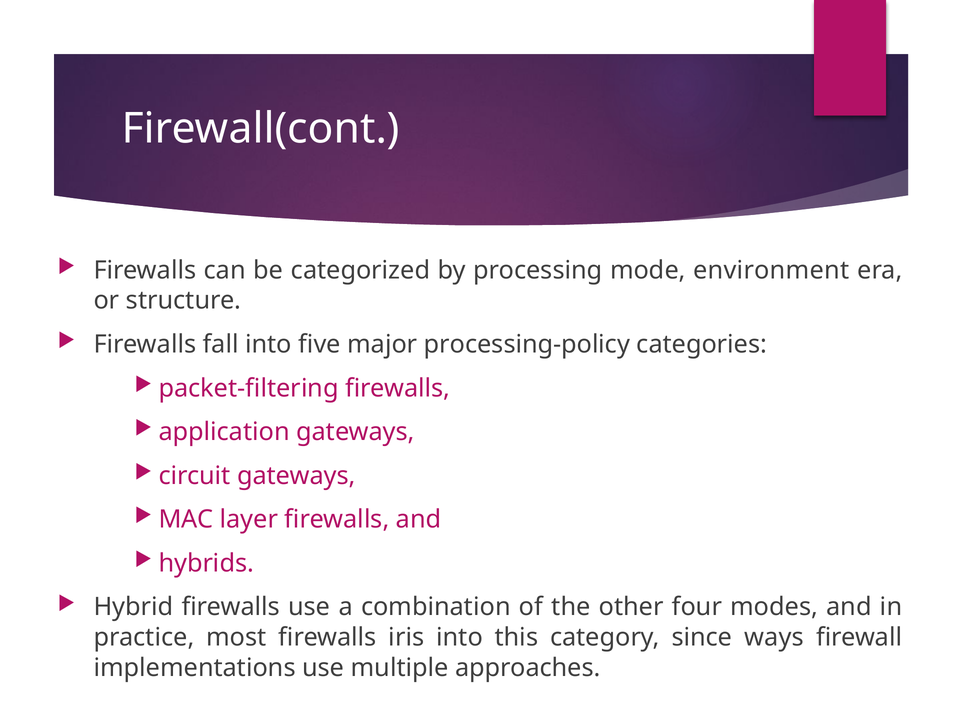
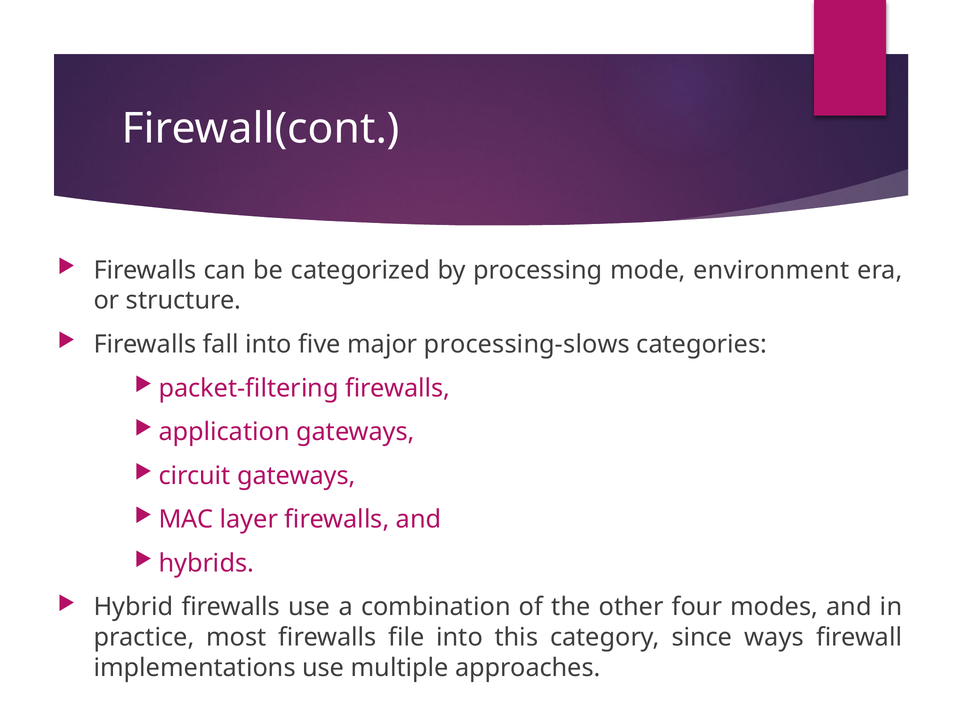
processing-policy: processing-policy -> processing-slows
iris: iris -> file
